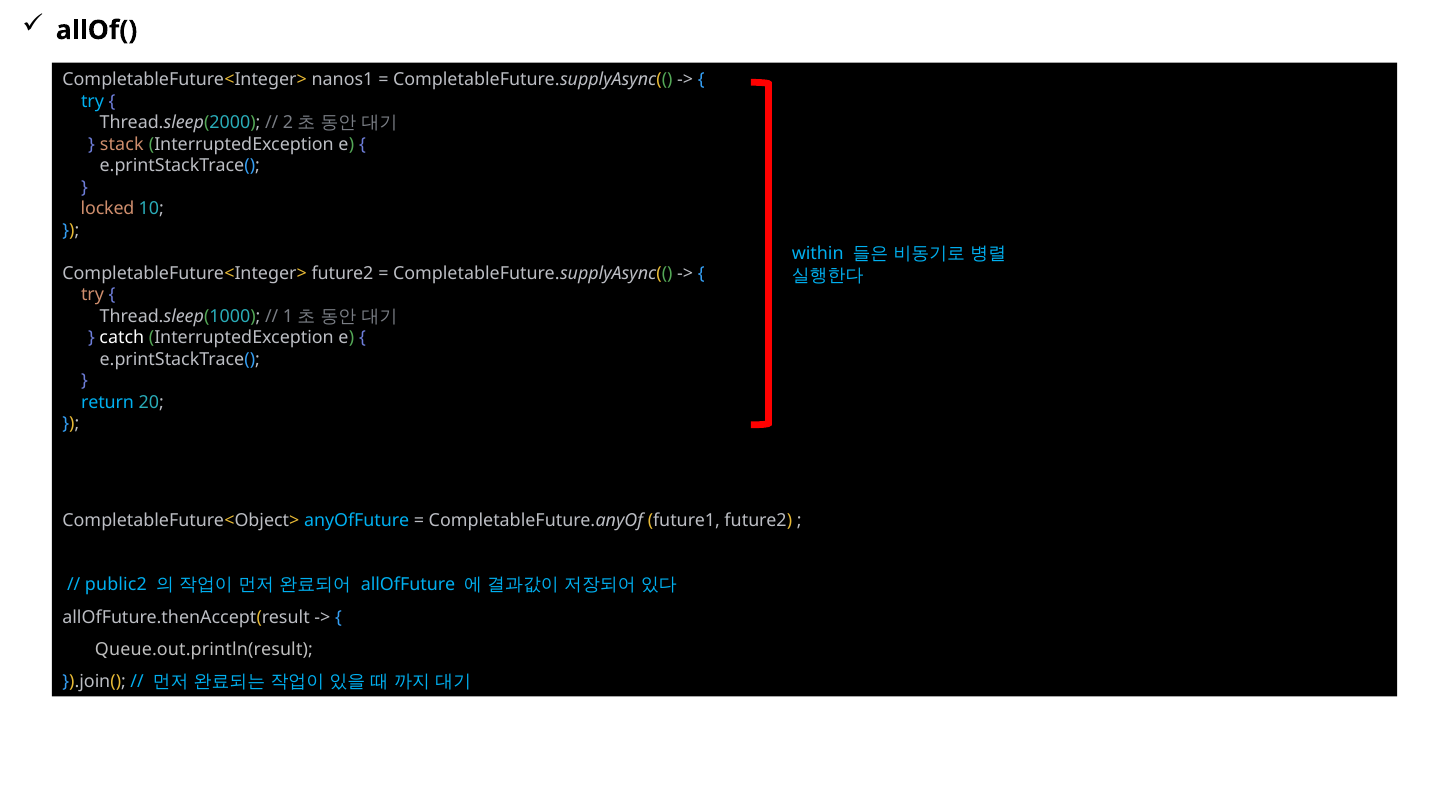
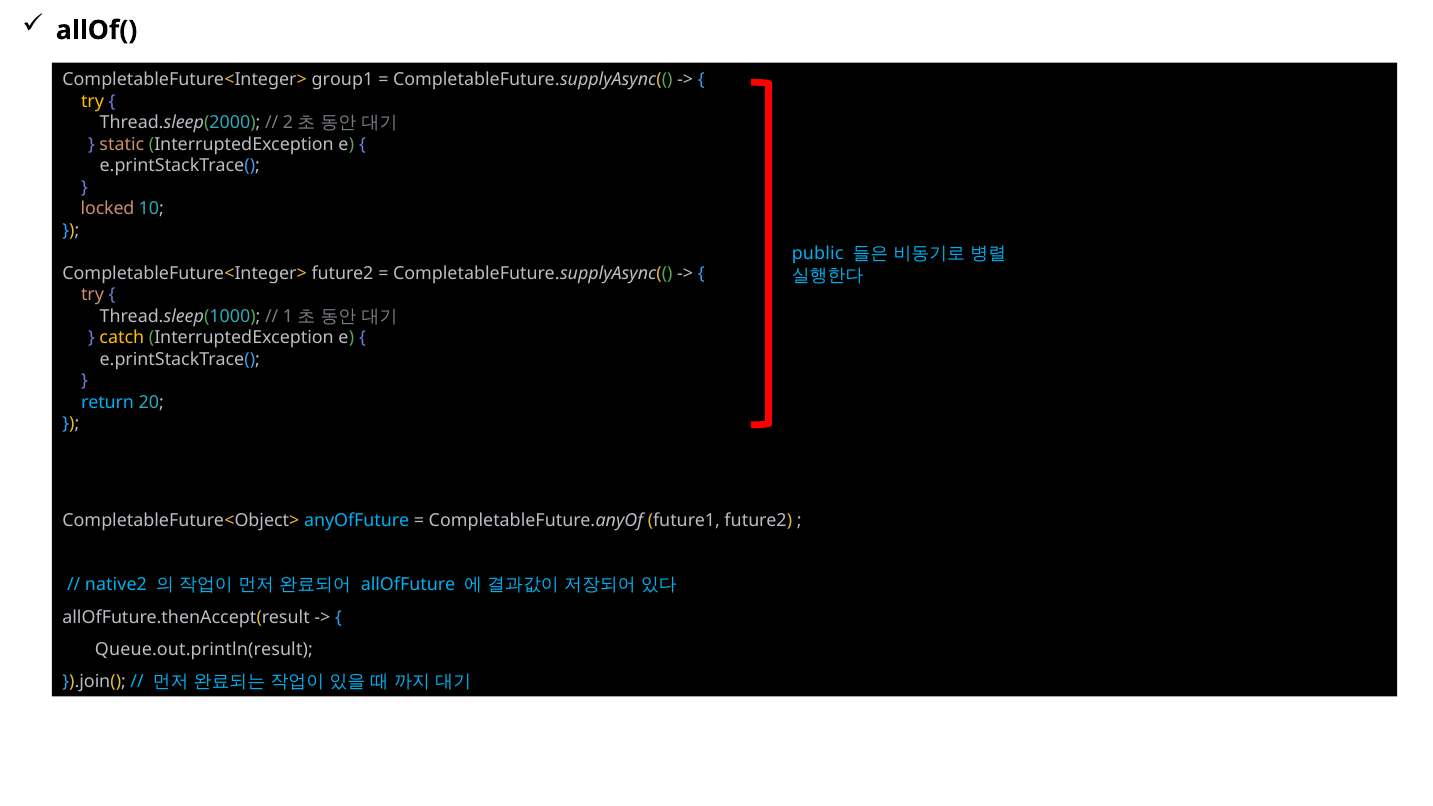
nanos1: nanos1 -> group1
try at (92, 101) colour: light blue -> yellow
stack: stack -> static
within: within -> public
catch colour: white -> yellow
public2: public2 -> native2
